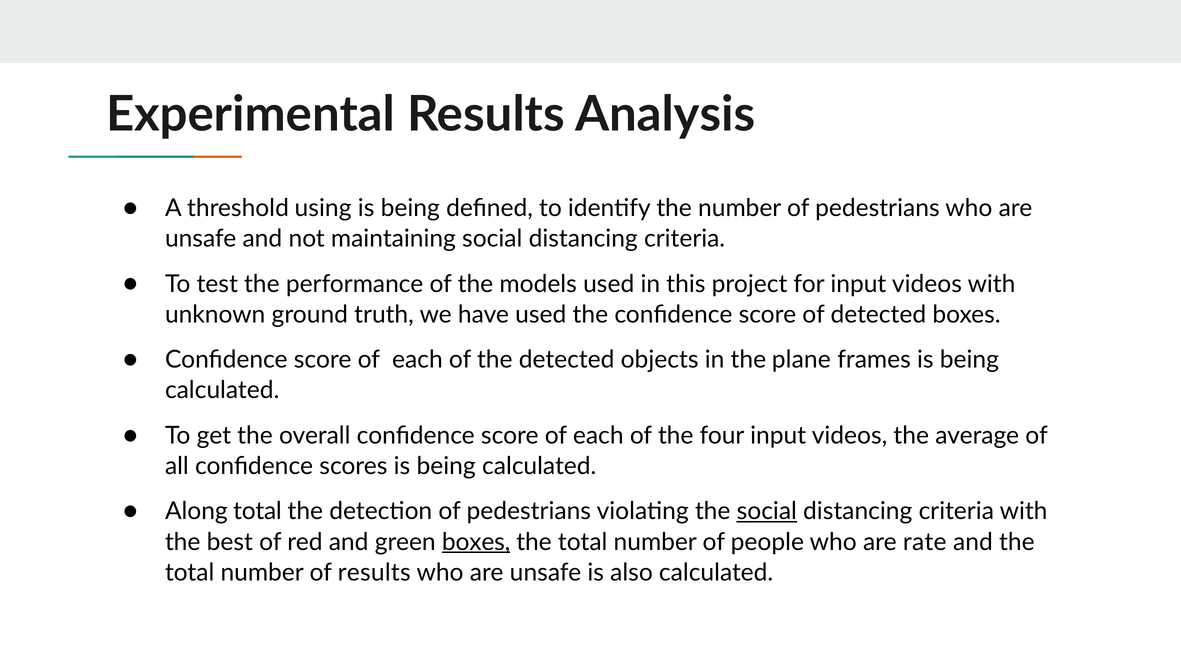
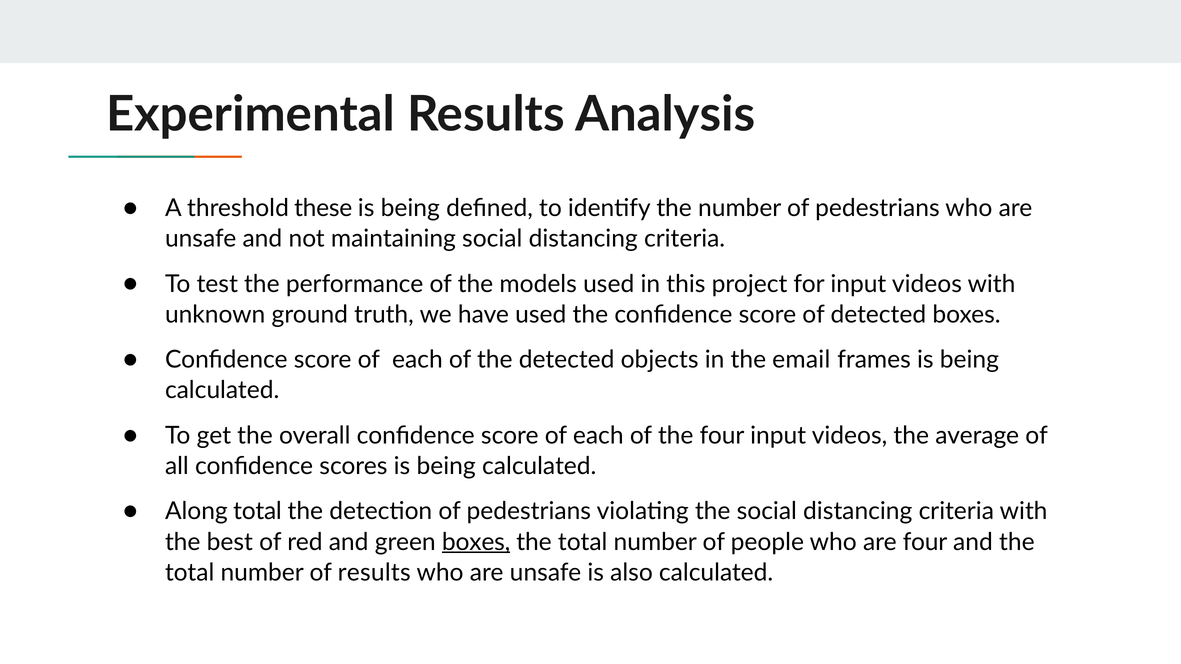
using: using -> these
plane: plane -> email
social at (767, 512) underline: present -> none
are rate: rate -> four
